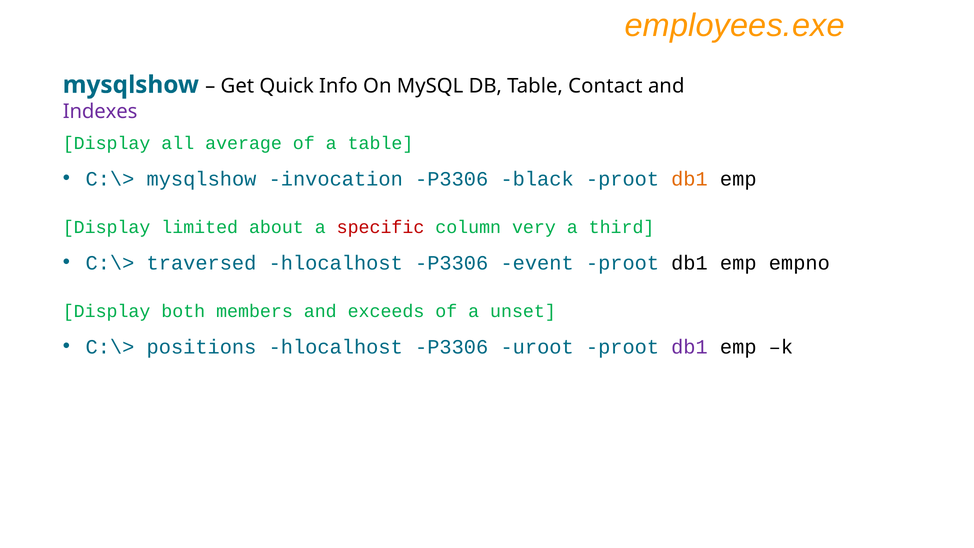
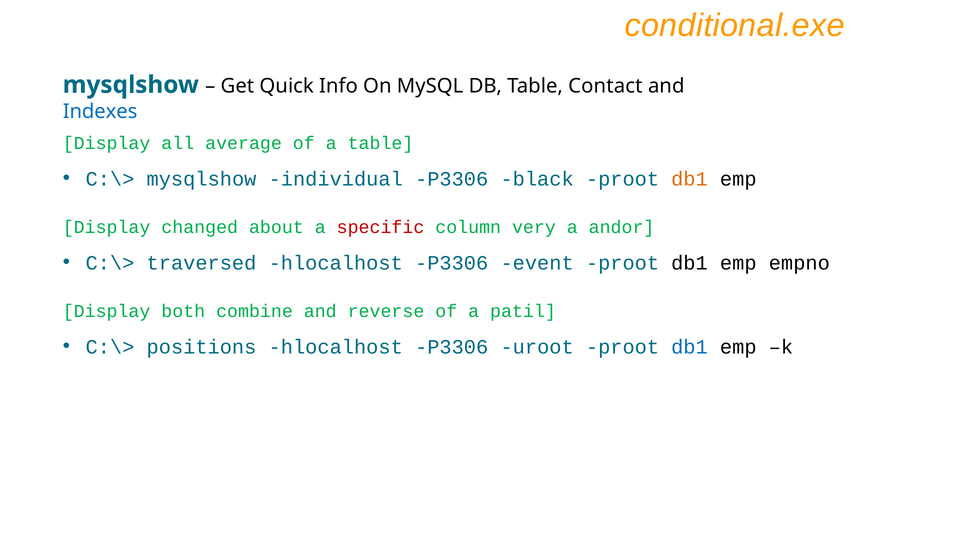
employees.exe: employees.exe -> conditional.exe
Indexes colour: purple -> blue
invocation: invocation -> individual
limited: limited -> changed
third: third -> andor
members: members -> combine
exceeds: exceeds -> reverse
unset: unset -> patil
db1 at (689, 347) colour: purple -> blue
